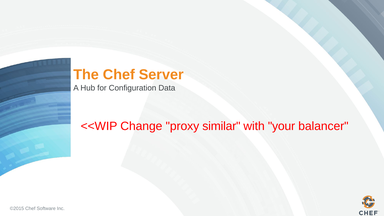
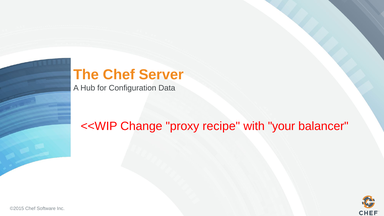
similar: similar -> recipe
